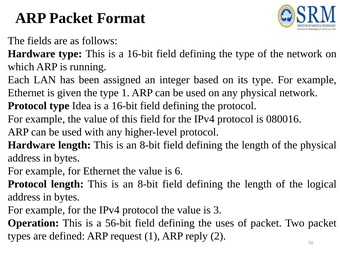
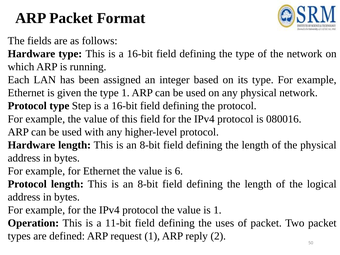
Idea: Idea -> Step
is 3: 3 -> 1
56-bit: 56-bit -> 11-bit
